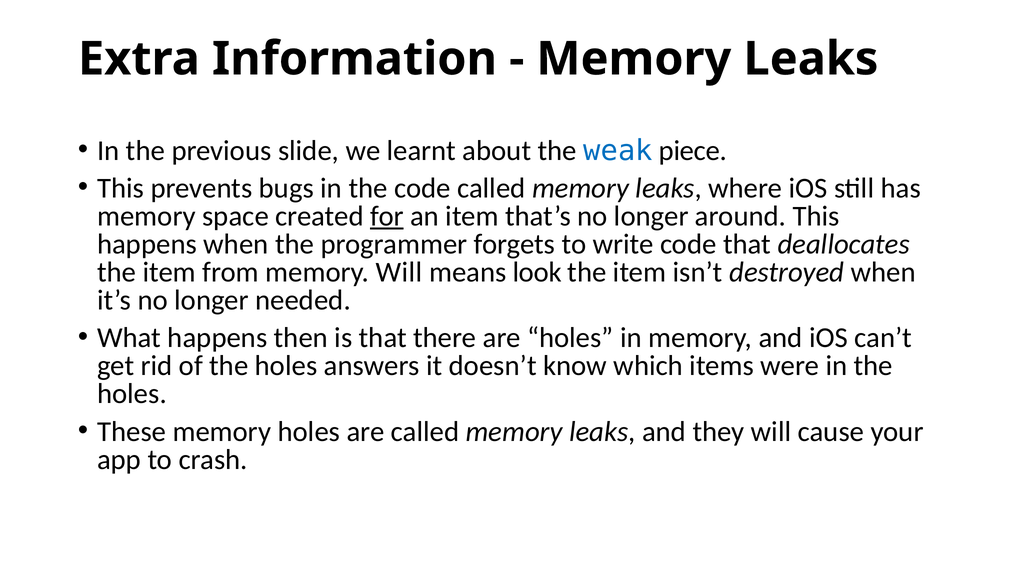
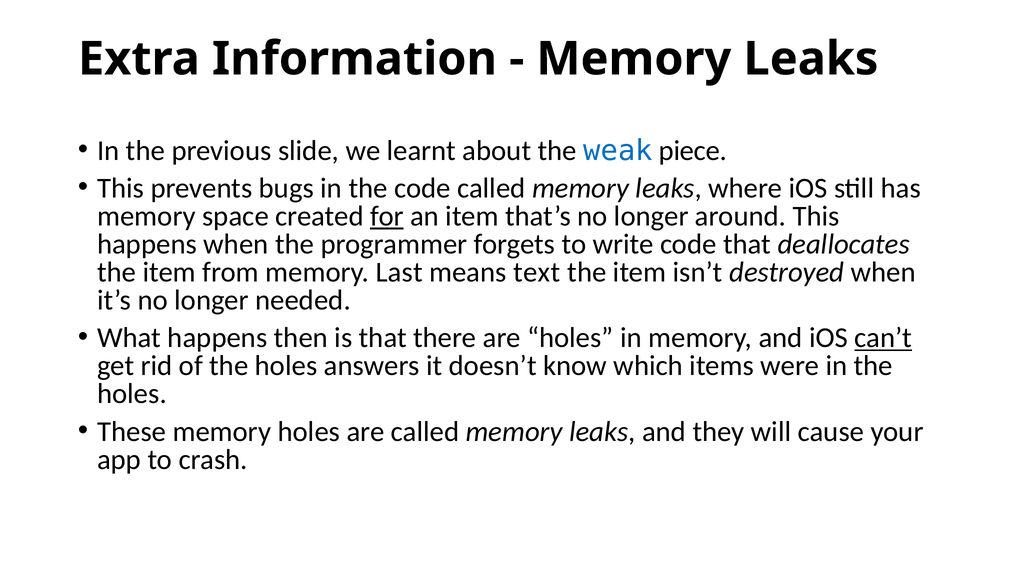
memory Will: Will -> Last
look: look -> text
can’t underline: none -> present
